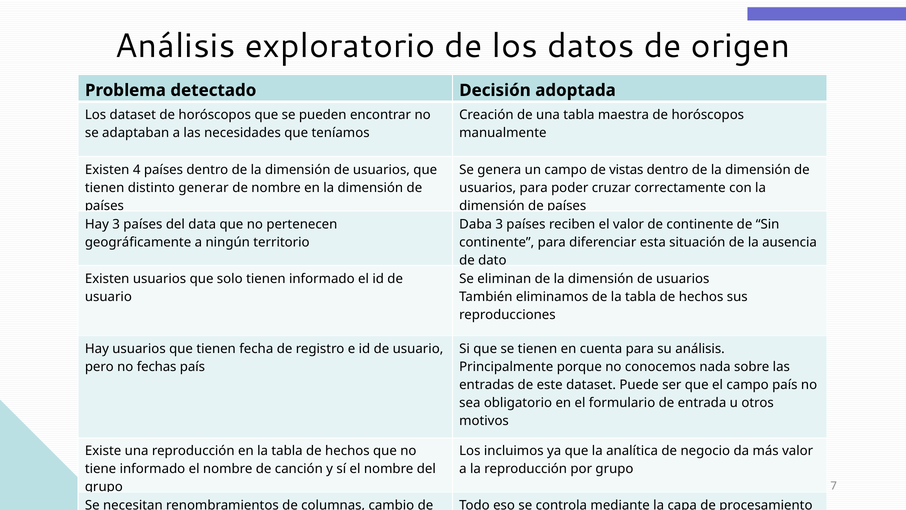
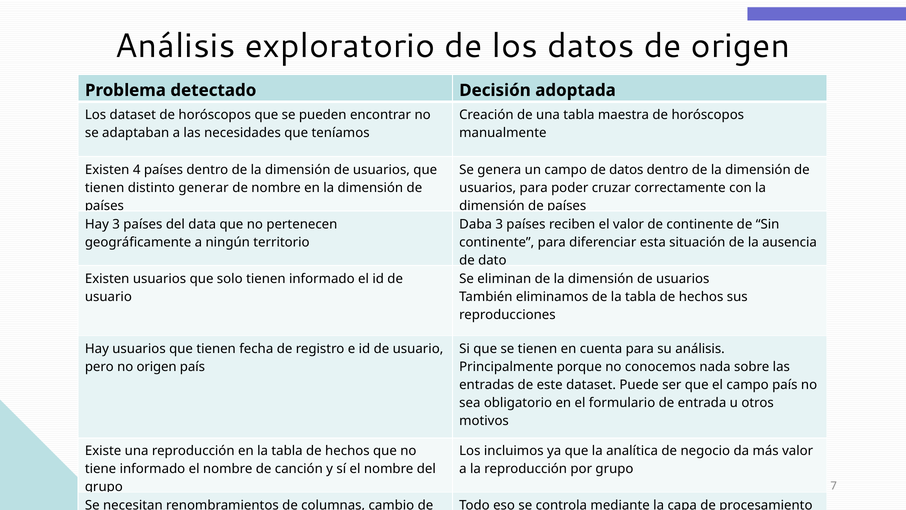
de vistas: vistas -> datos
no fechas: fechas -> origen
